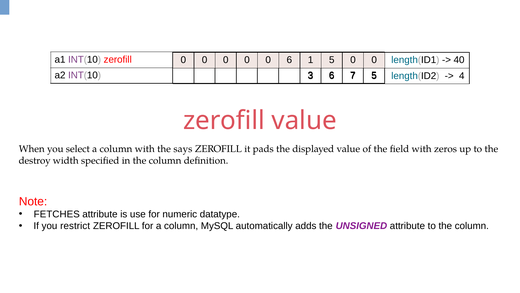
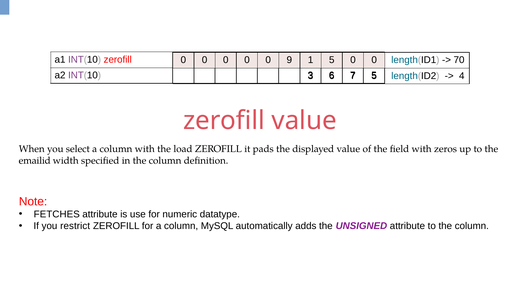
0 6: 6 -> 9
40: 40 -> 70
says: says -> load
destroy: destroy -> emailid
